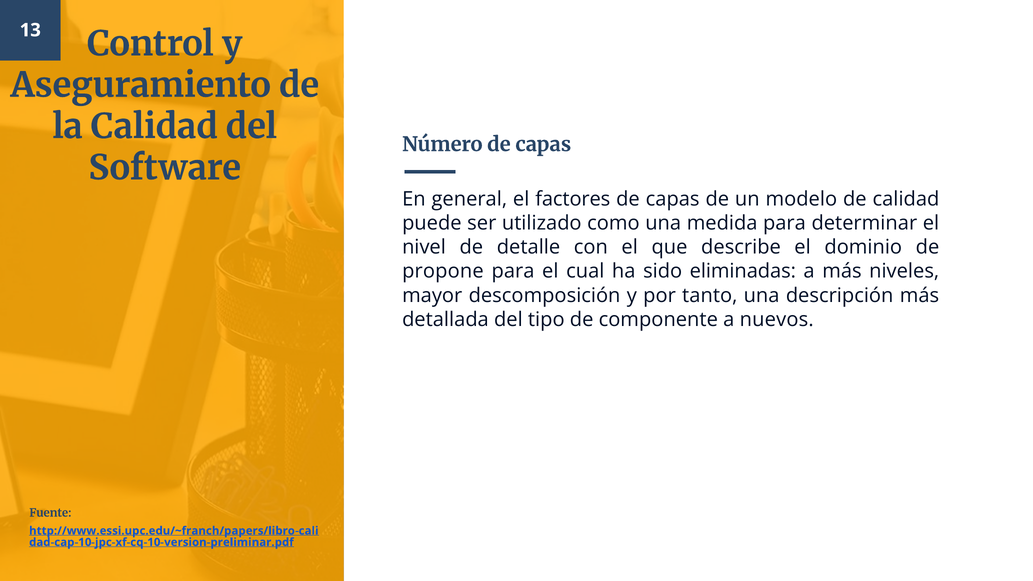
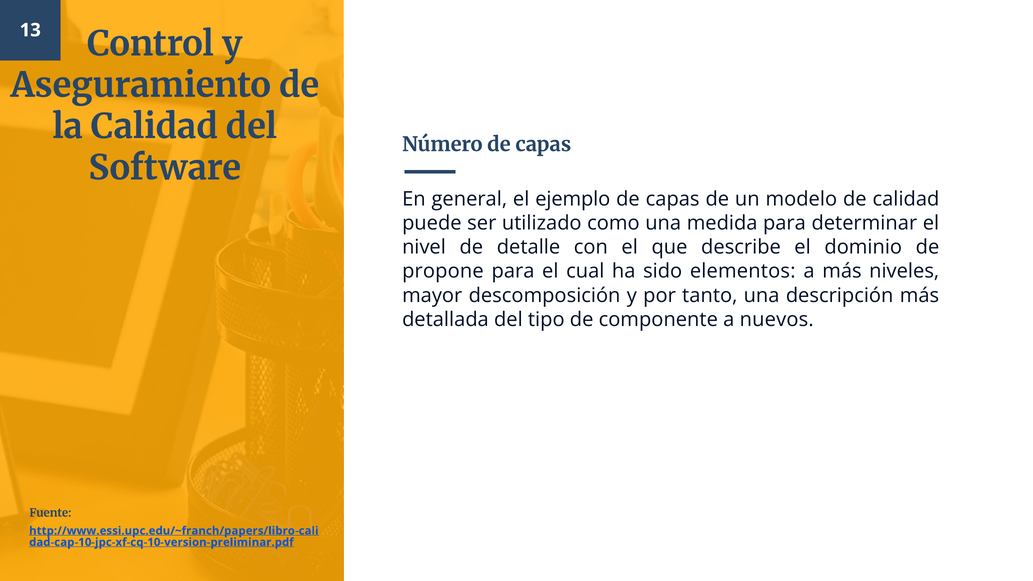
factores: factores -> ejemplo
eliminadas: eliminadas -> elementos
